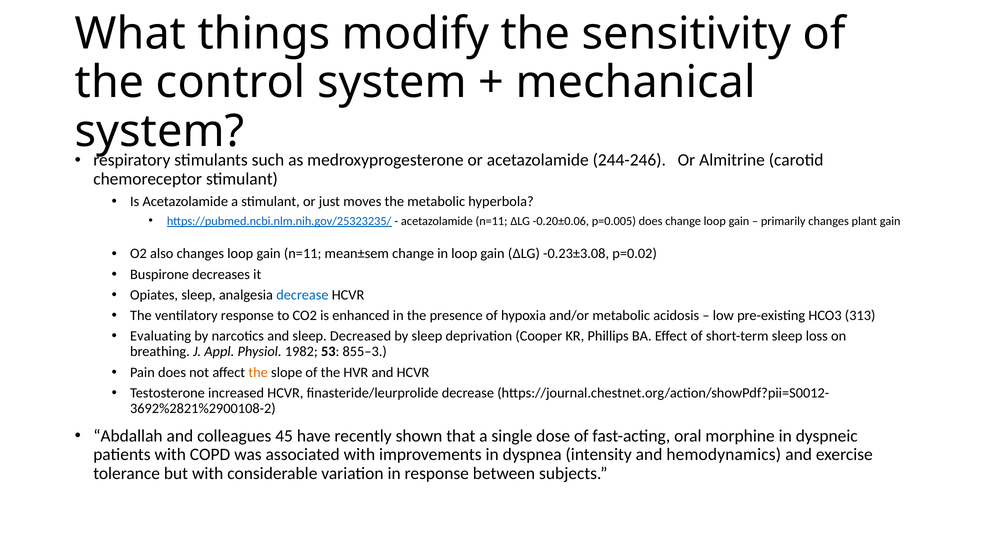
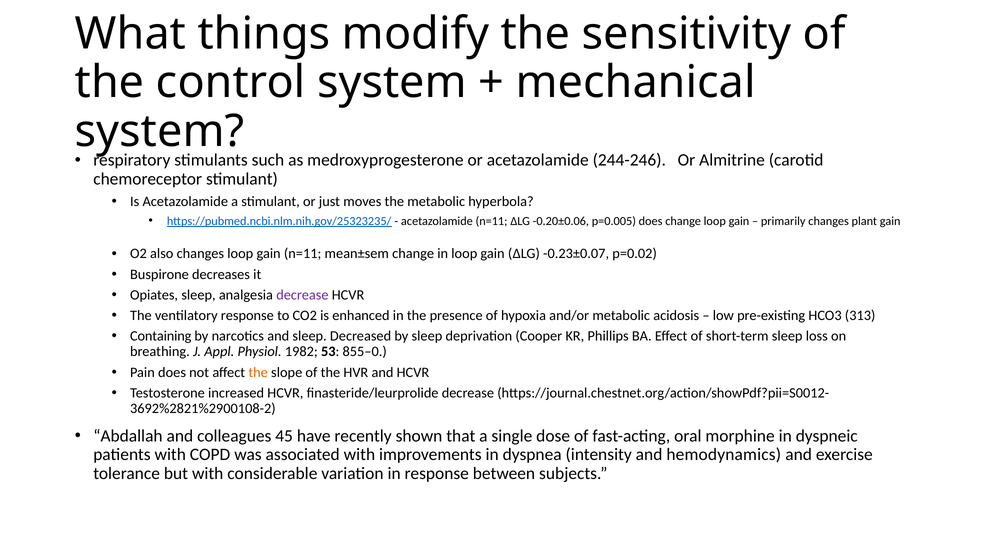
-0.23±3.08: -0.23±3.08 -> -0.23±0.07
decrease at (302, 295) colour: blue -> purple
Evaluating: Evaluating -> Containing
855–3: 855–3 -> 855–0
